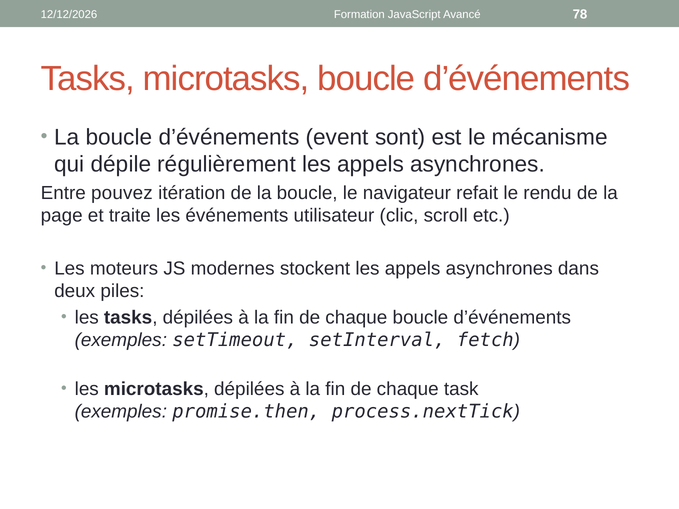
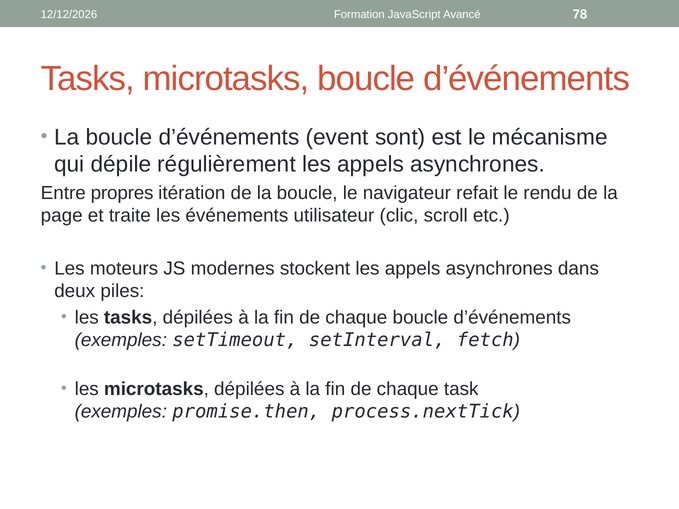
pouvez: pouvez -> propres
